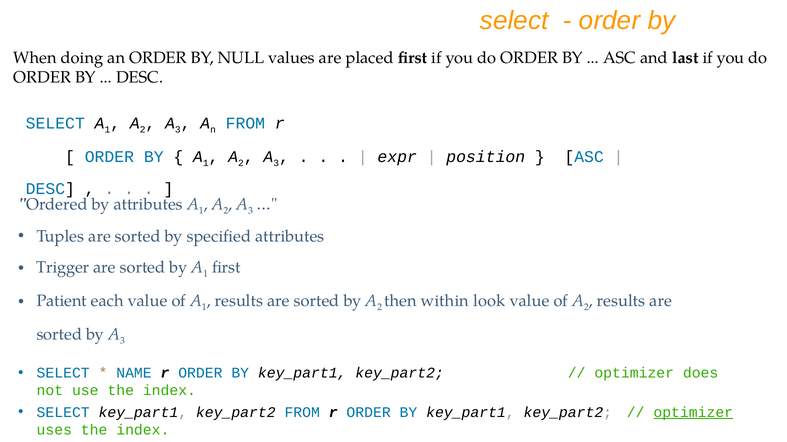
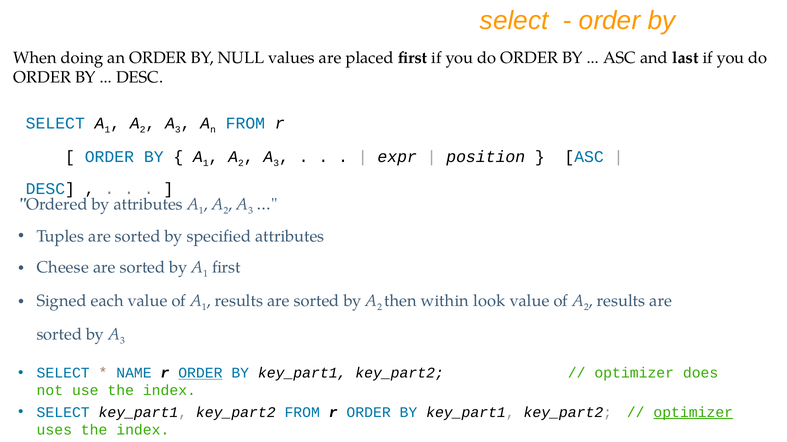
Trigger: Trigger -> Cheese
Patient: Patient -> Signed
ORDER at (200, 374) underline: none -> present
